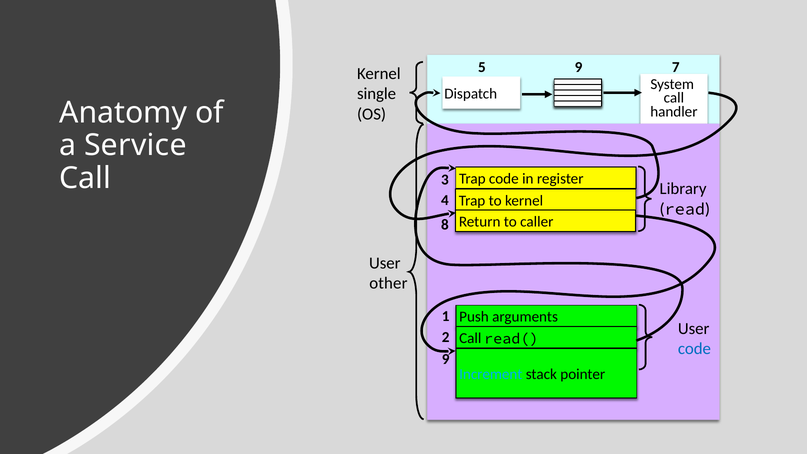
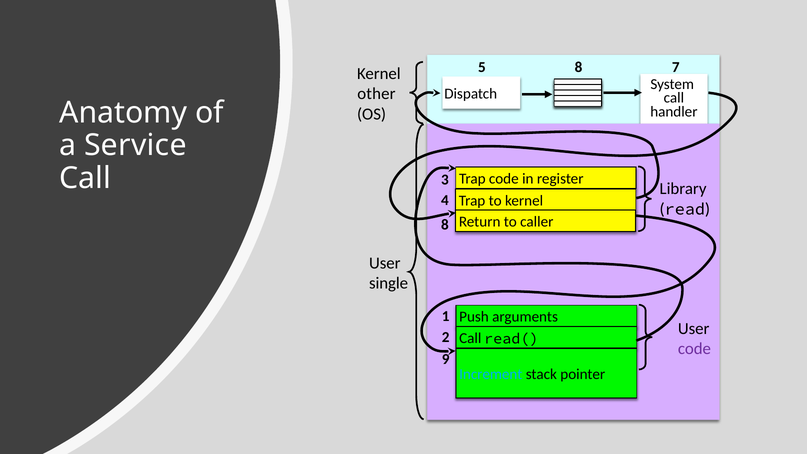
5 9: 9 -> 8
single: single -> other
other: other -> single
code at (694, 349) colour: blue -> purple
